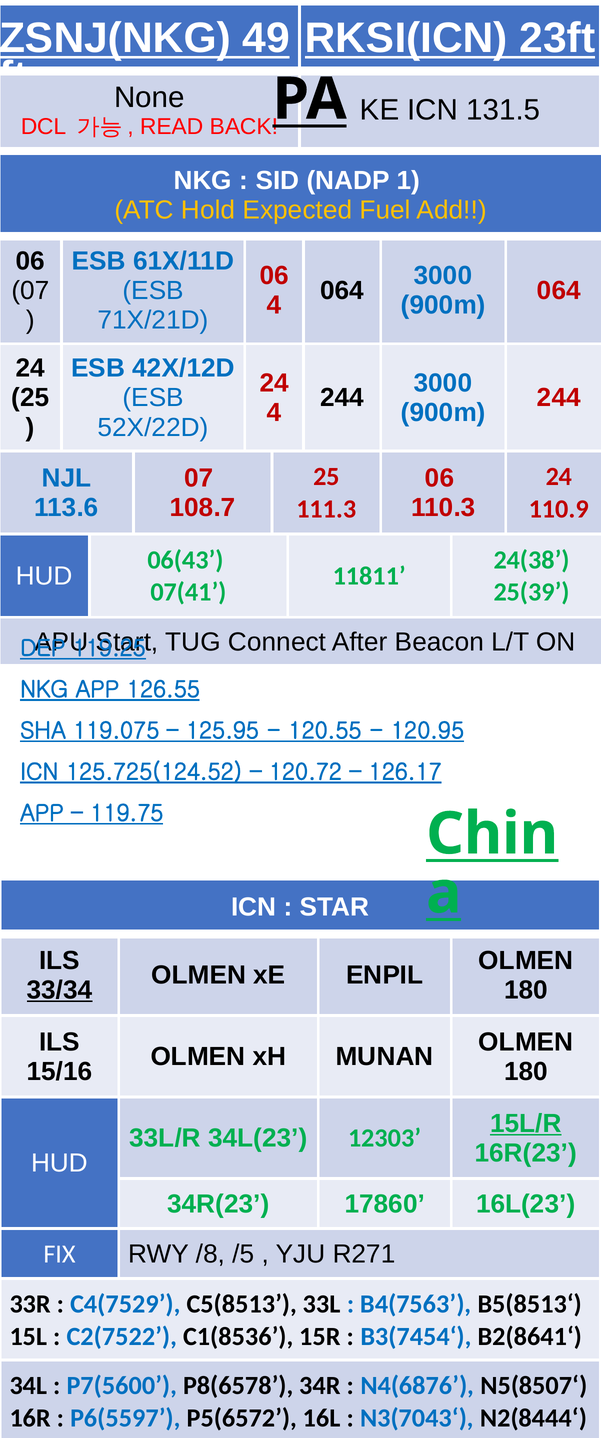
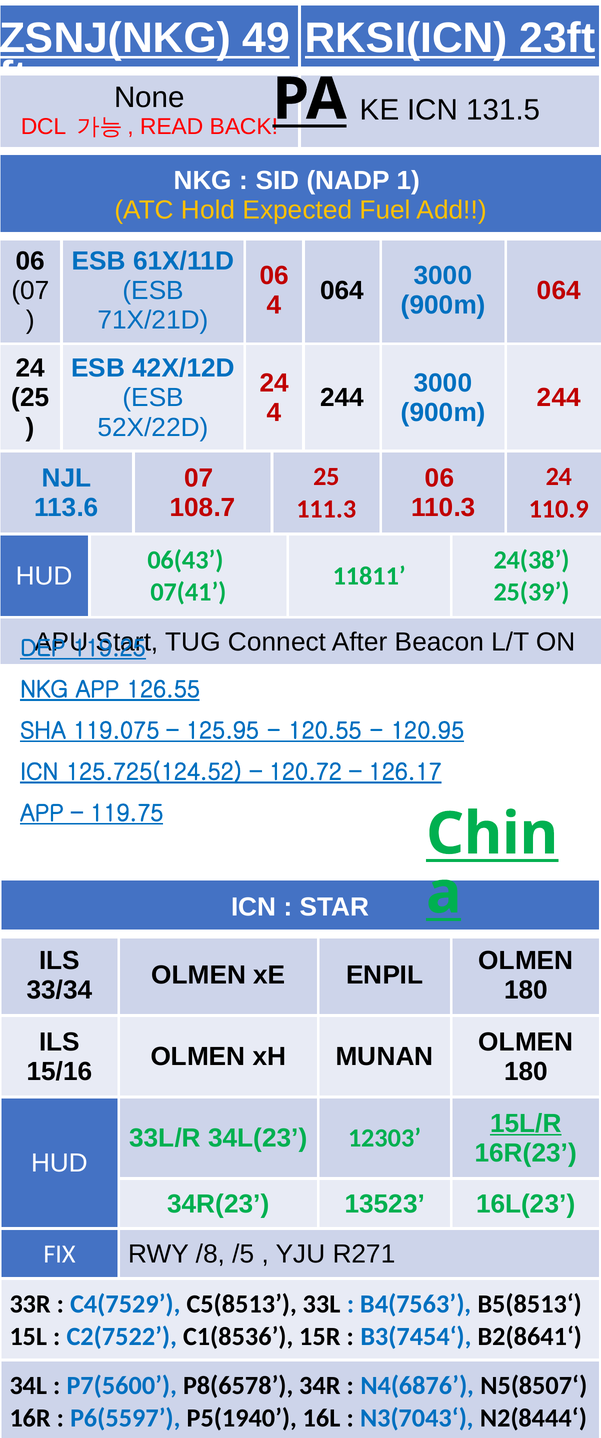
33/34 underline: present -> none
17860: 17860 -> 13523
P5(6572: P5(6572 -> P5(1940
